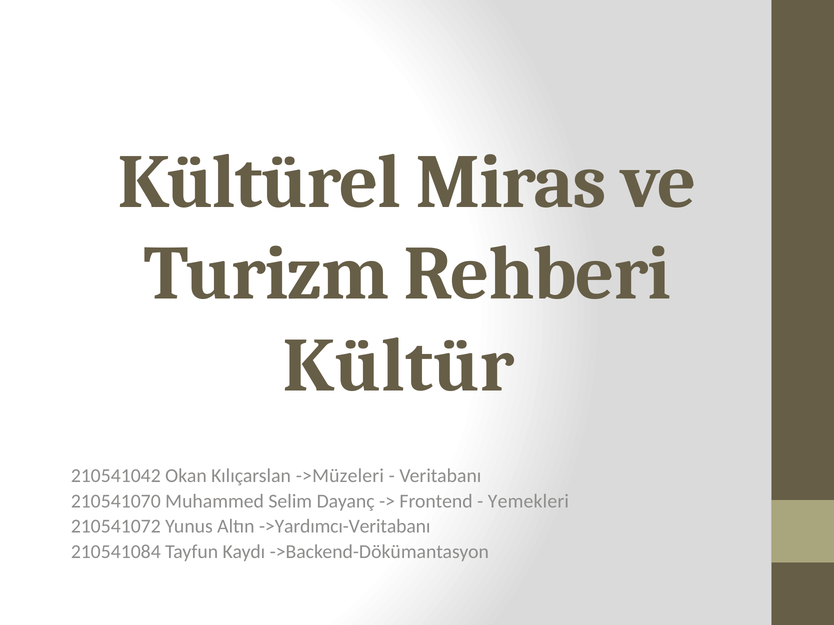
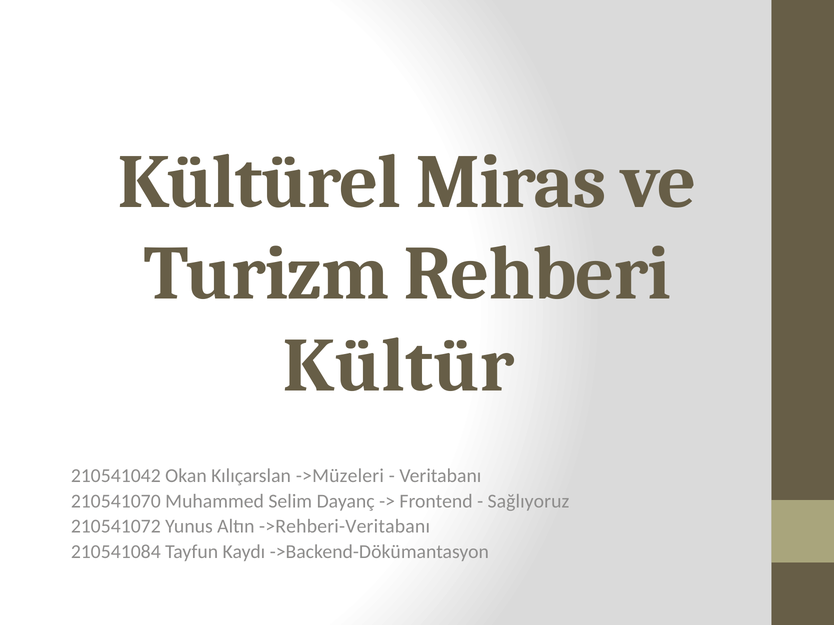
Yemekleri: Yemekleri -> Sağlıyoruz
->Yardımcı-Veritabanı: ->Yardımcı-Veritabanı -> ->Rehberi-Veritabanı
